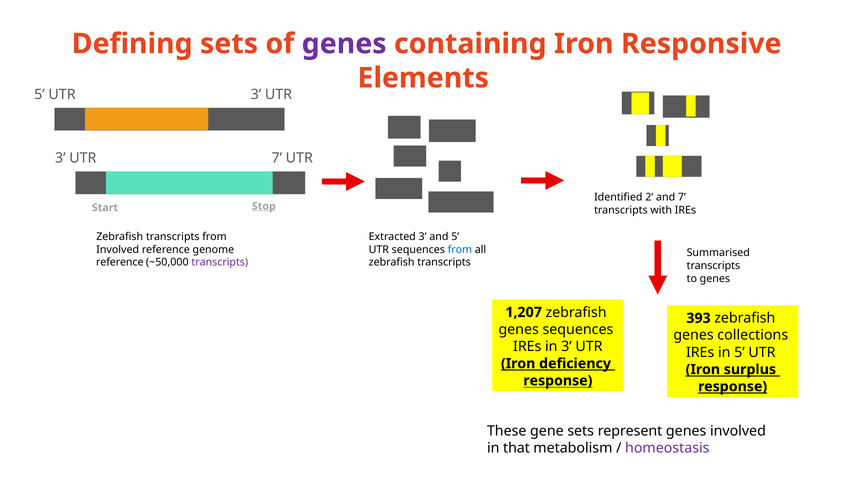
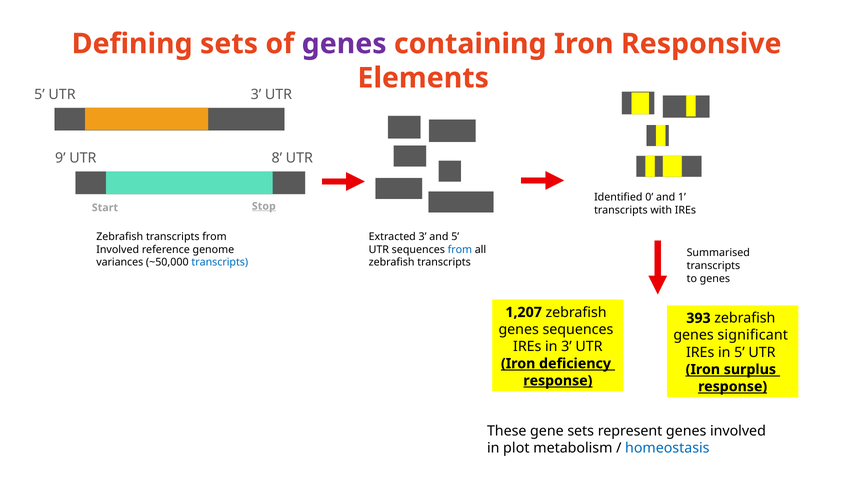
3 at (60, 158): 3 -> 9
UTR 7: 7 -> 8
2: 2 -> 0
and 7: 7 -> 1
reference at (120, 262): reference -> variances
transcripts at (220, 262) colour: purple -> blue
collections: collections -> significant
response at (558, 381) underline: none -> present
that: that -> plot
homeostasis colour: purple -> blue
